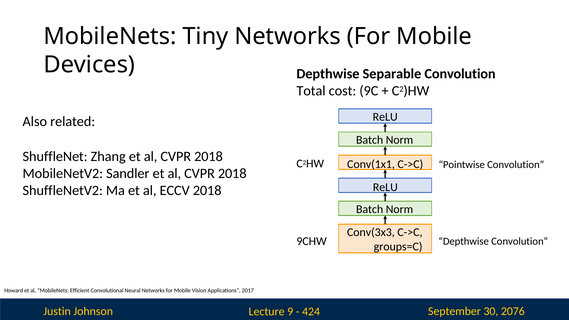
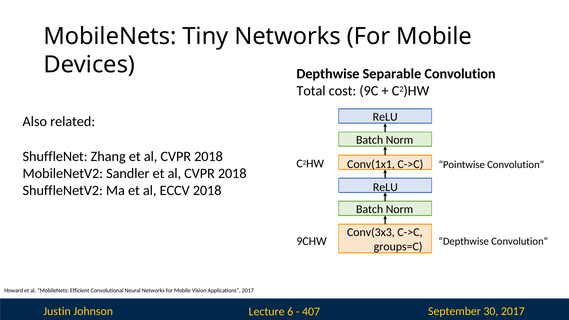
9: 9 -> 6
424: 424 -> 407
30 2076: 2076 -> 2017
